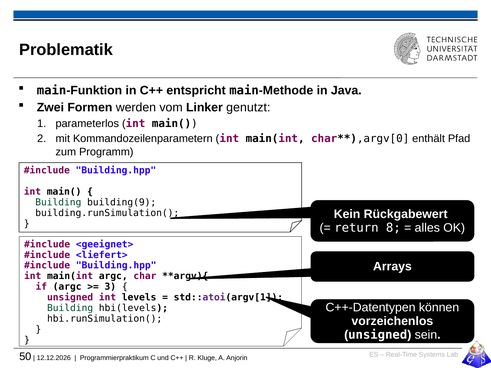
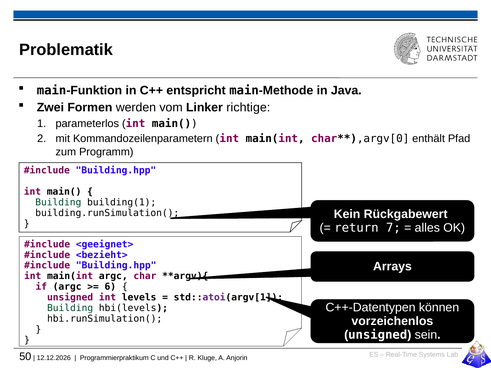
genutzt: genutzt -> richtige
building(9: building(9 -> building(1
8: 8 -> 7
<liefert>: <liefert> -> <bezieht>
3: 3 -> 6
